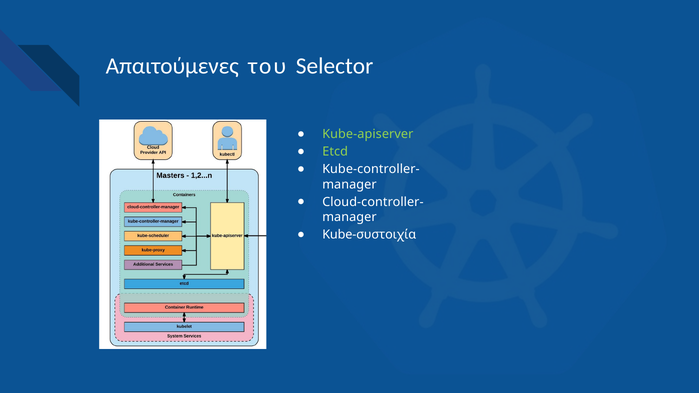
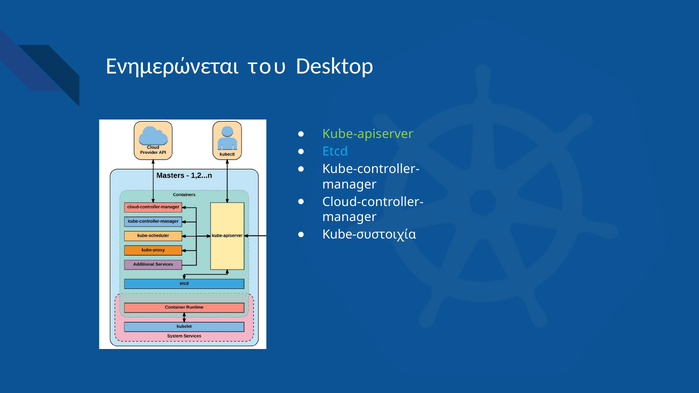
Απαιτούμενες: Απαιτούμενες -> Ενημερώνεται
Selector: Selector -> Desktop
Etcd colour: light green -> light blue
